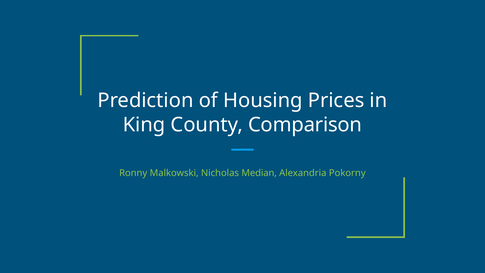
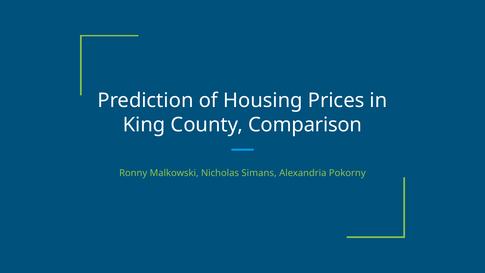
Median: Median -> Simans
